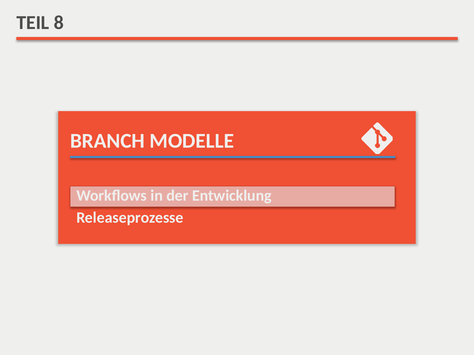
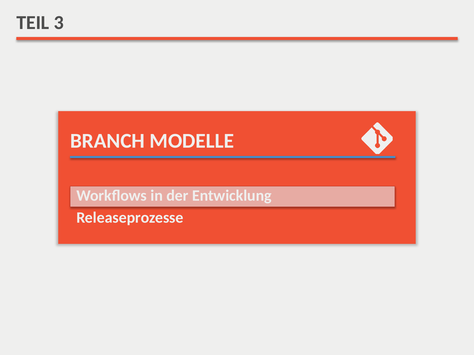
8: 8 -> 3
